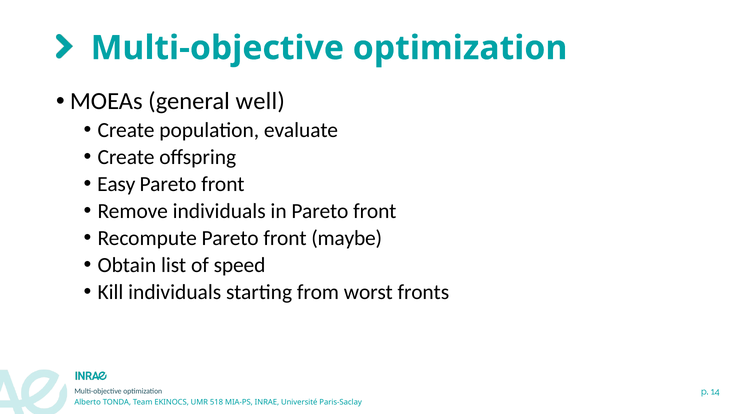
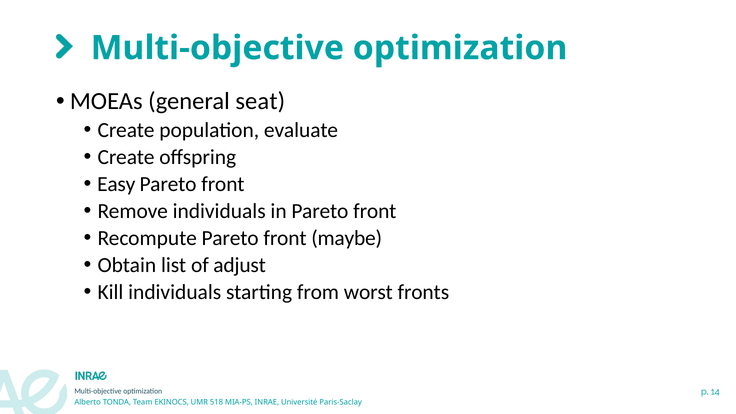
well: well -> seat
speed: speed -> adjust
